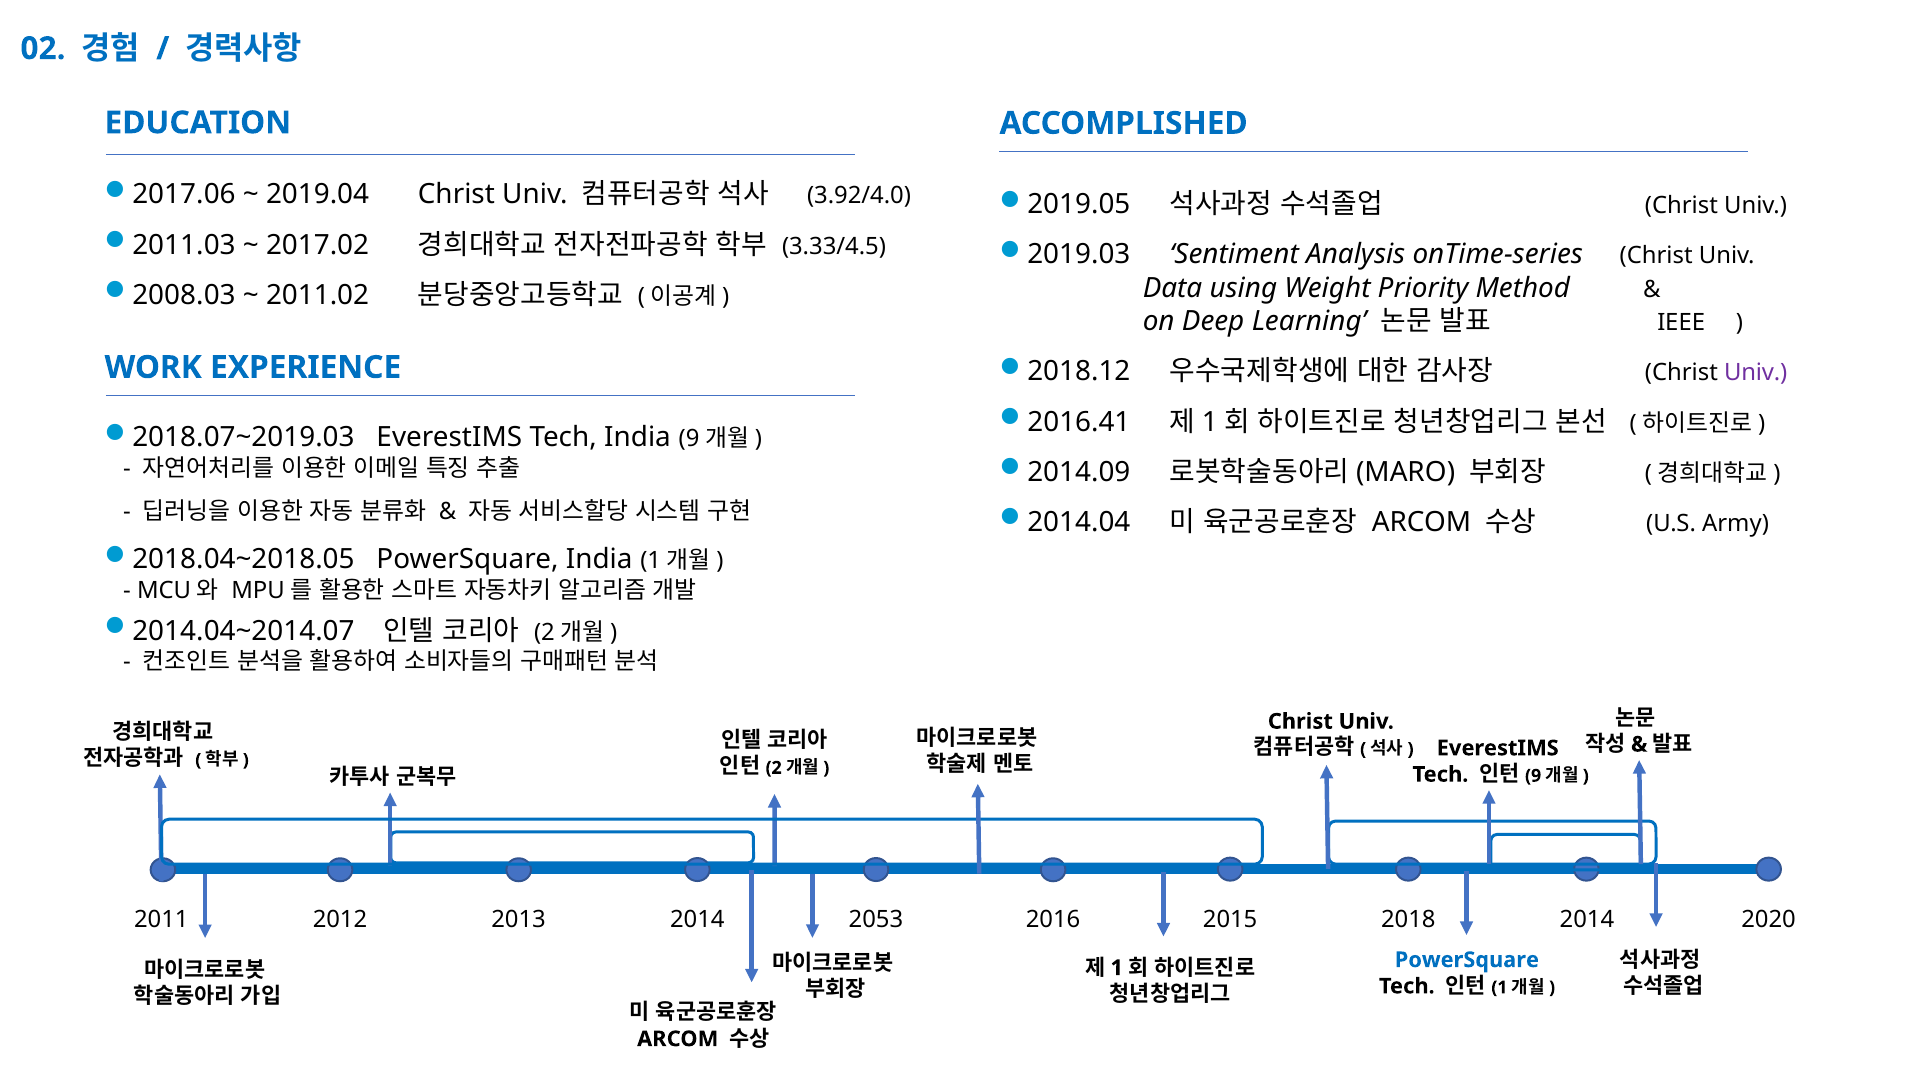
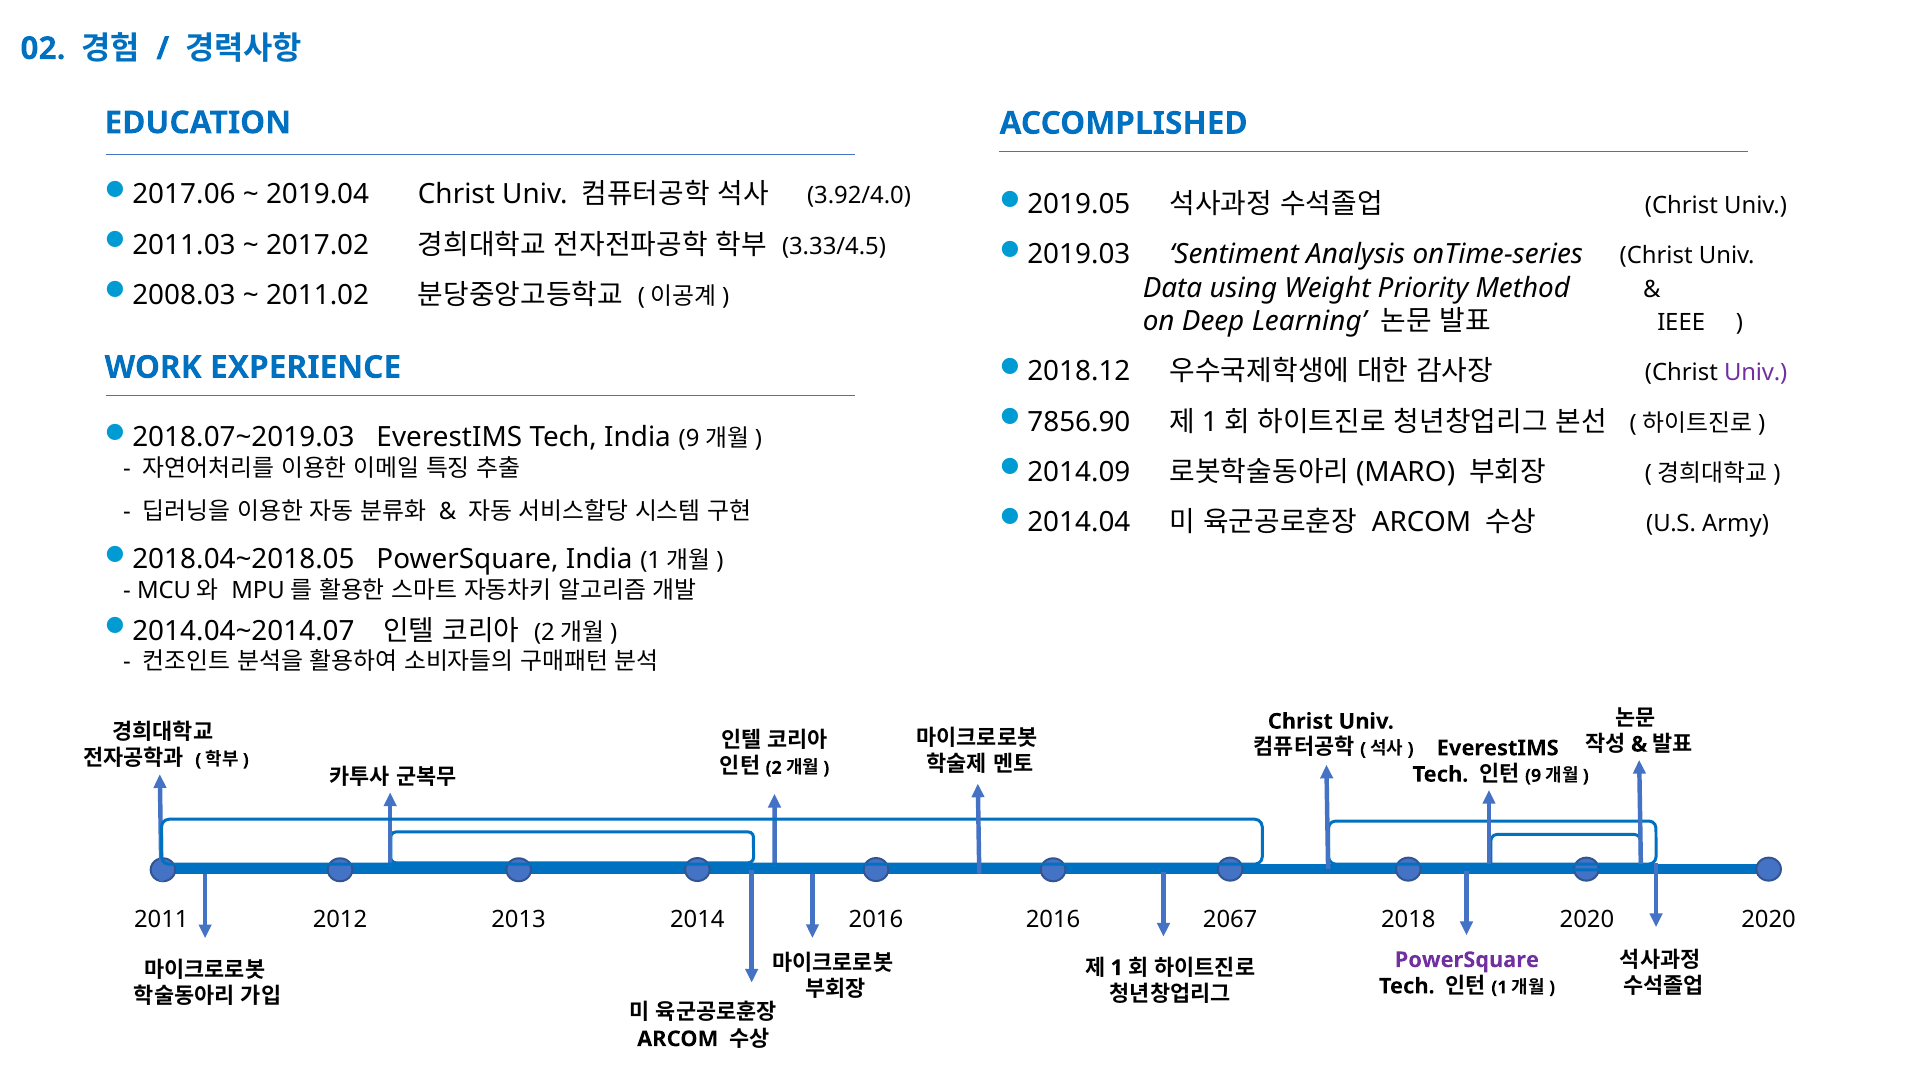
2016.41: 2016.41 -> 7856.90
2014 2053: 2053 -> 2016
2015: 2015 -> 2067
2018 2014: 2014 -> 2020
PowerSquare at (1467, 959) colour: blue -> purple
